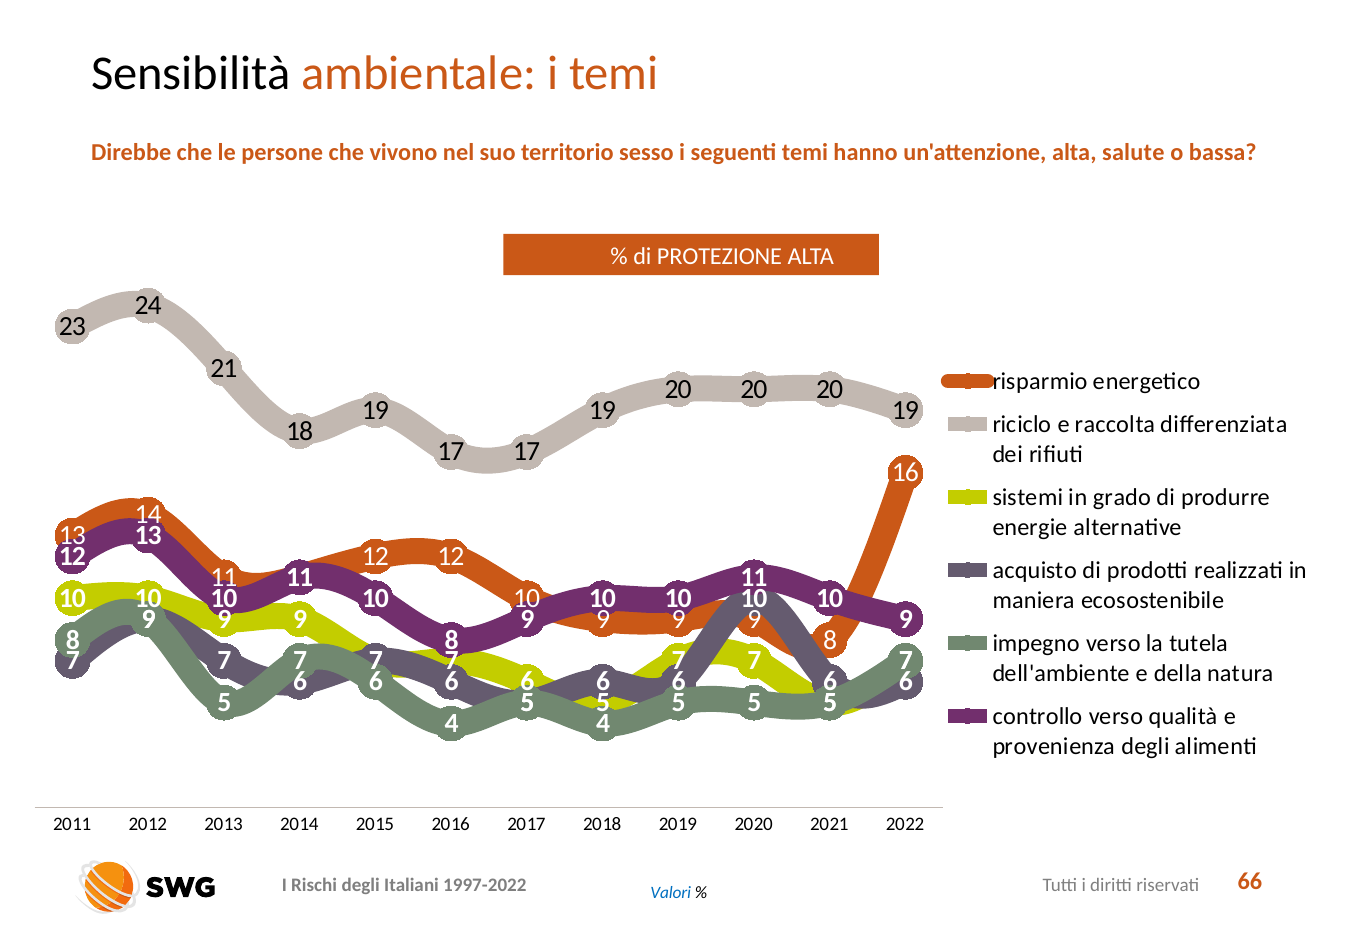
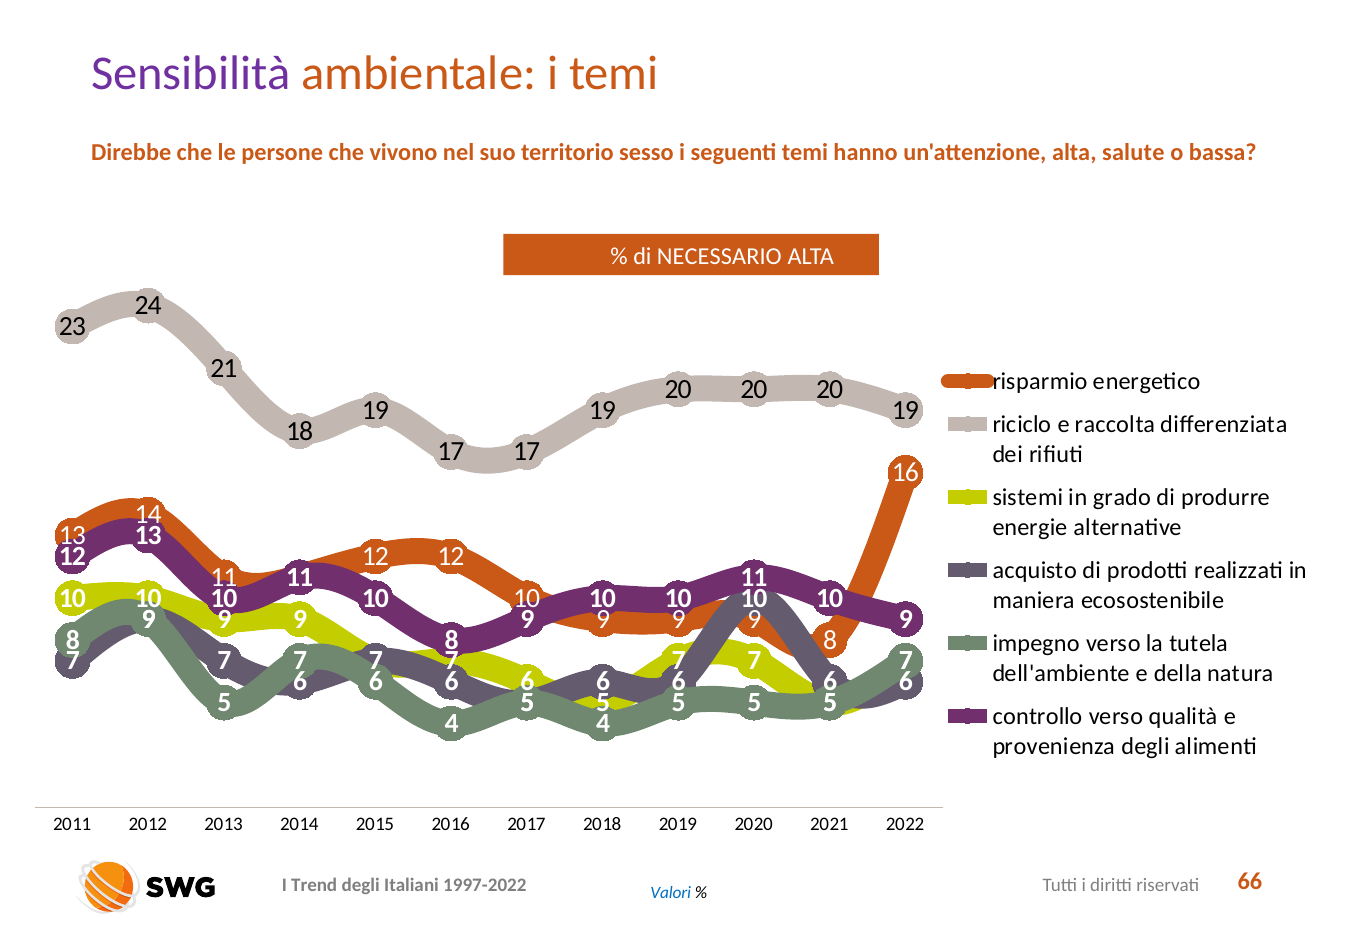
Sensibilità colour: black -> purple
PROTEZIONE: PROTEZIONE -> NECESSARIO
Rischi: Rischi -> Trend
